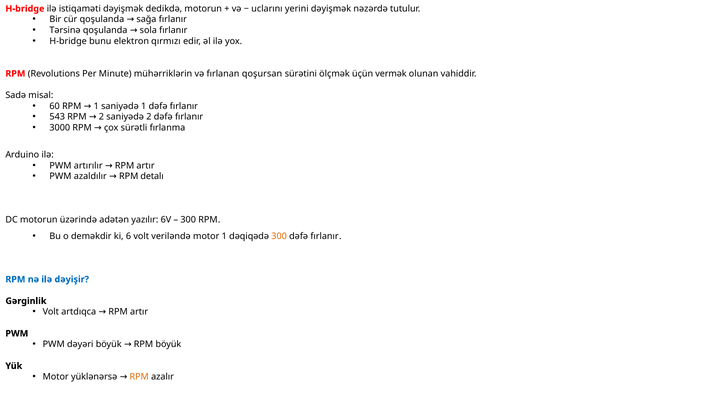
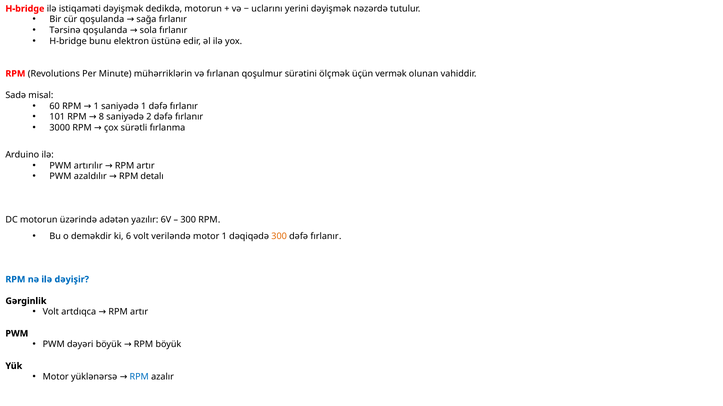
qırmızı: qırmızı -> üstünə
qoşursan: qoşursan -> qoşulmur
543: 543 -> 101
RPM 2: 2 -> 8
RPM at (139, 377) colour: orange -> blue
